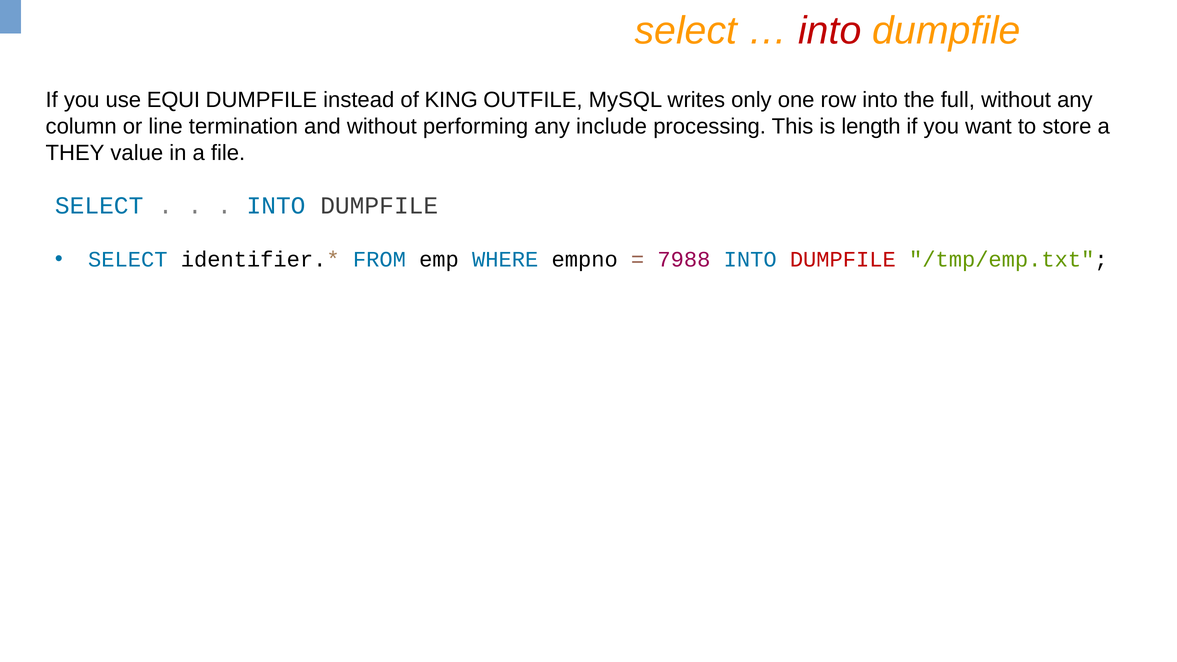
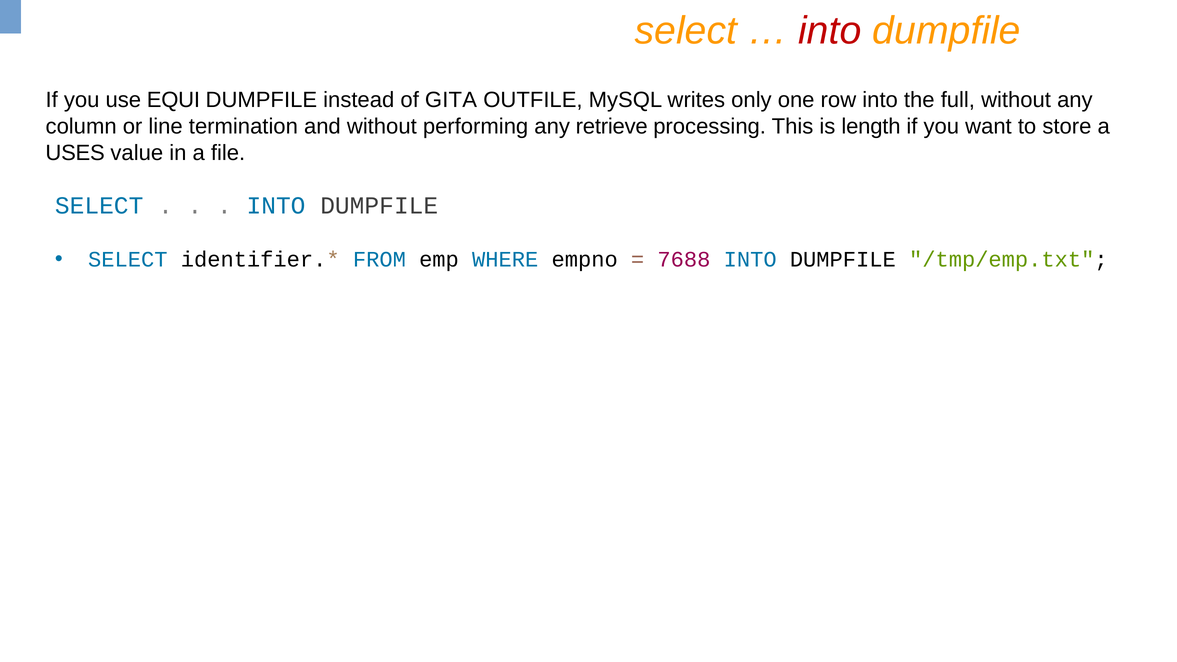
KING: KING -> GITA
include: include -> retrieve
THEY: THEY -> USES
7988: 7988 -> 7688
DUMPFILE at (843, 260) colour: red -> black
